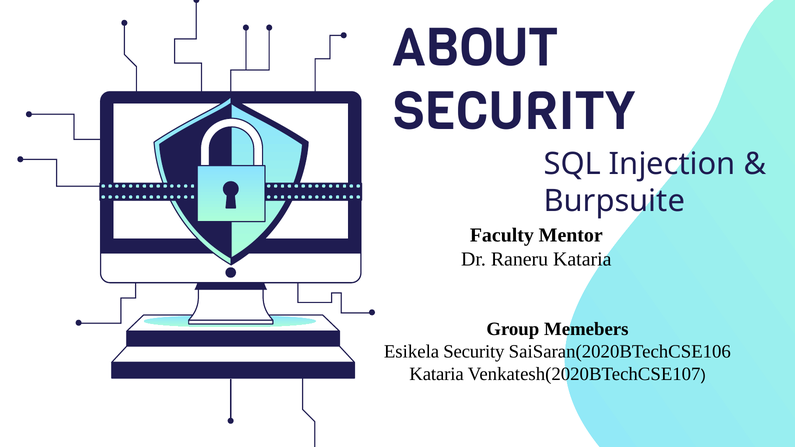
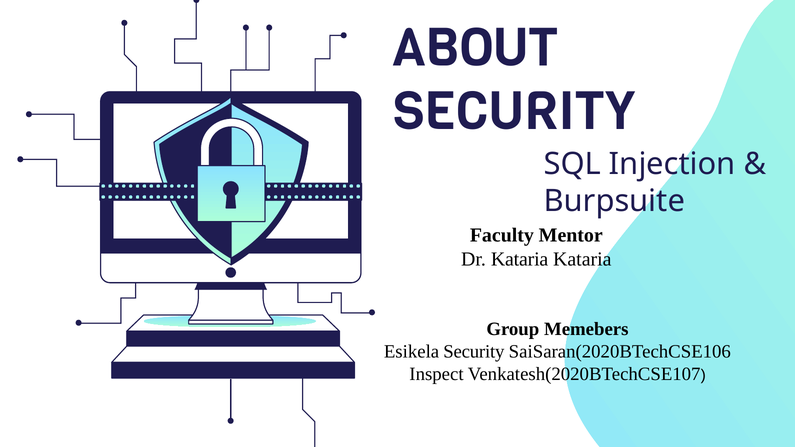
Dr Raneru: Raneru -> Kataria
Kataria at (437, 374): Kataria -> Inspect
